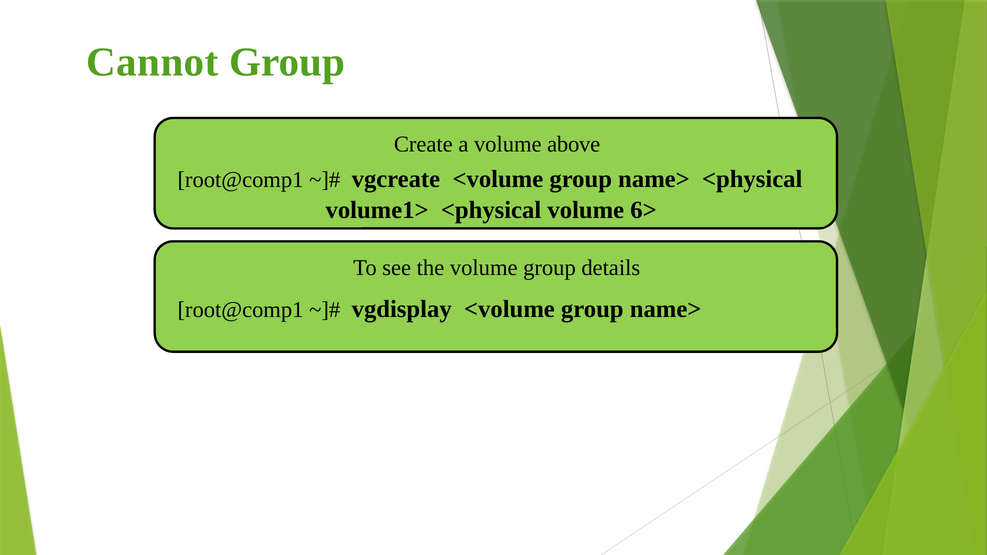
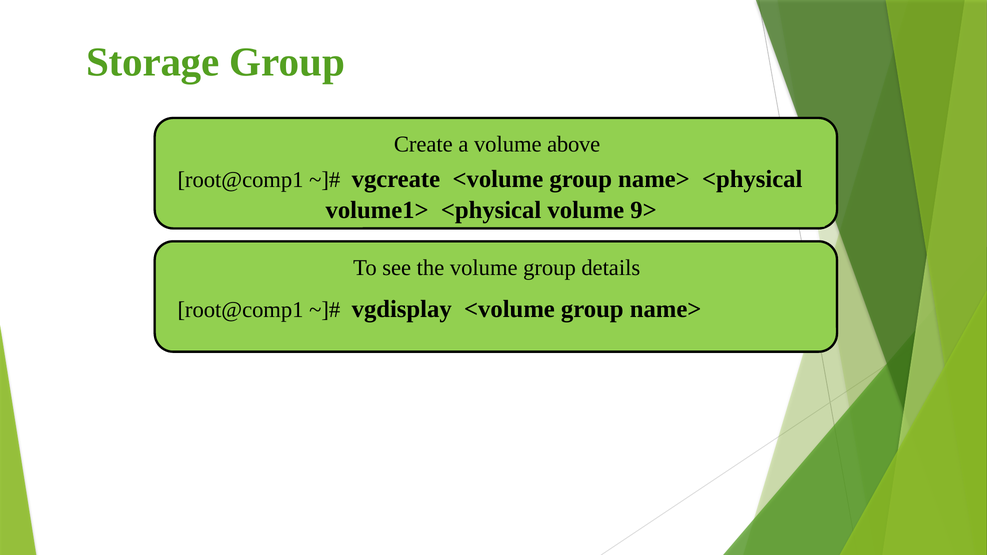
Cannot: Cannot -> Storage
6>: 6> -> 9>
